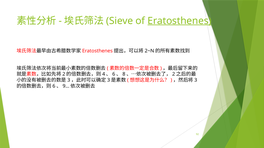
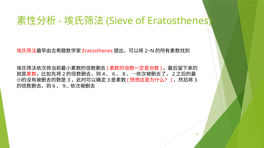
Eratosthenes underline: present -> none
